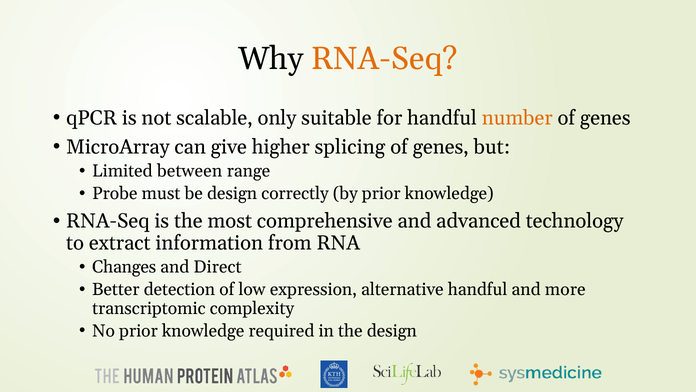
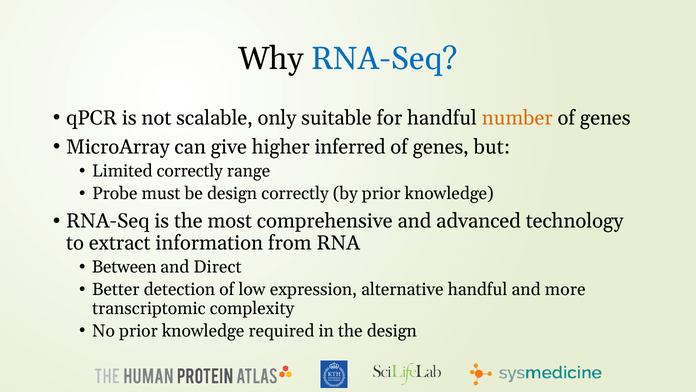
RNA-Seq at (384, 58) colour: orange -> blue
splicing: splicing -> inferred
Limited between: between -> correctly
Changes: Changes -> Between
